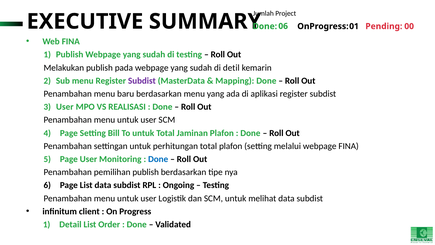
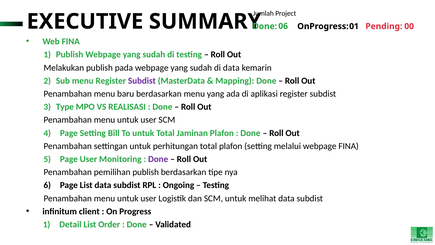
di detil: detil -> data
User at (65, 107): User -> Type
Done at (158, 159) colour: blue -> purple
